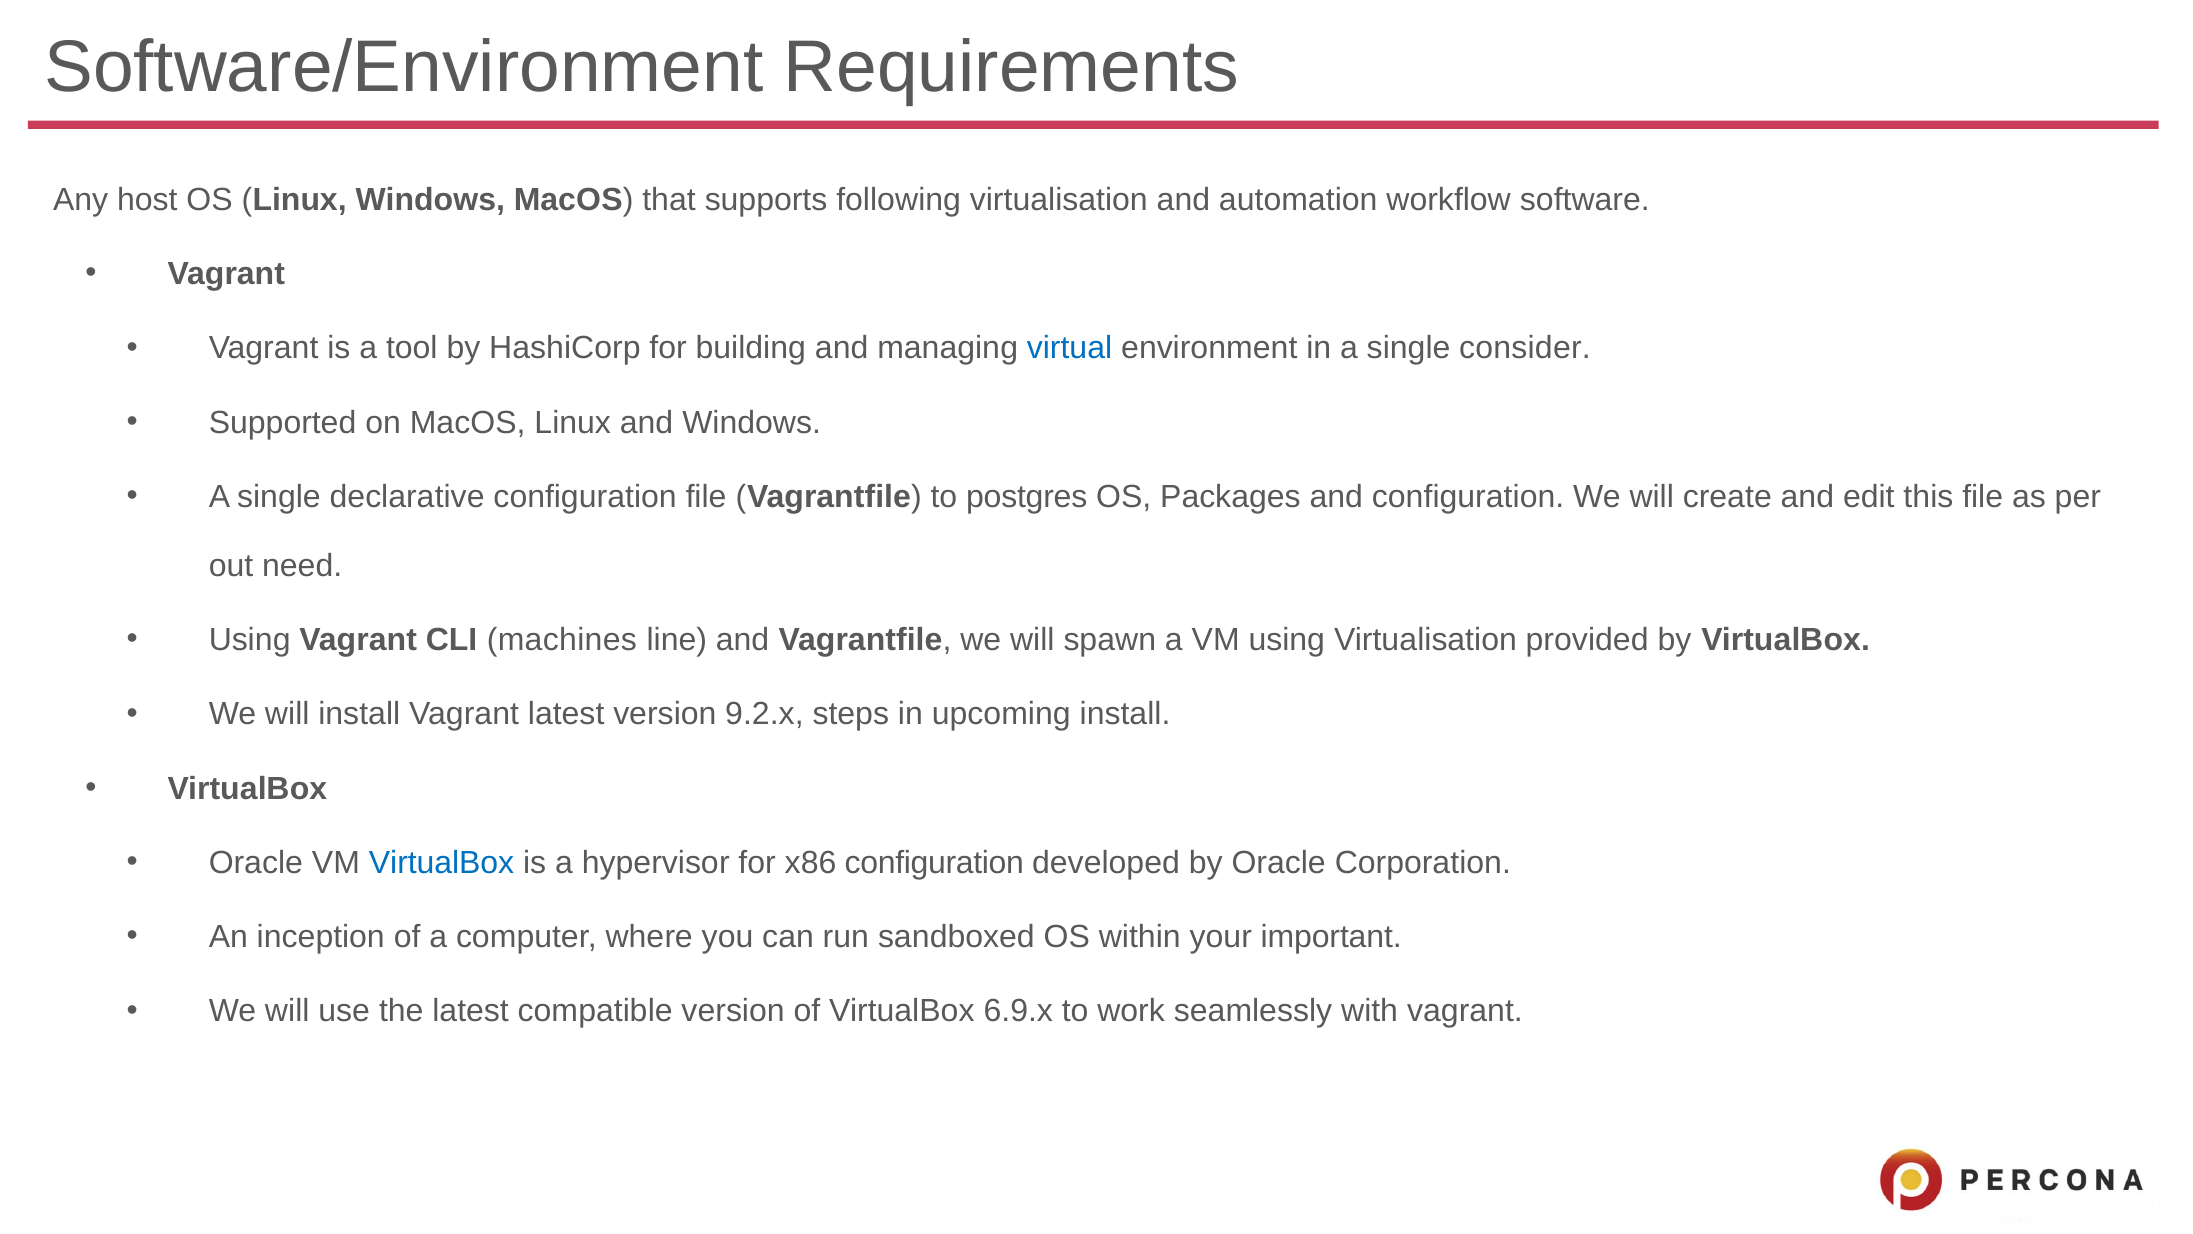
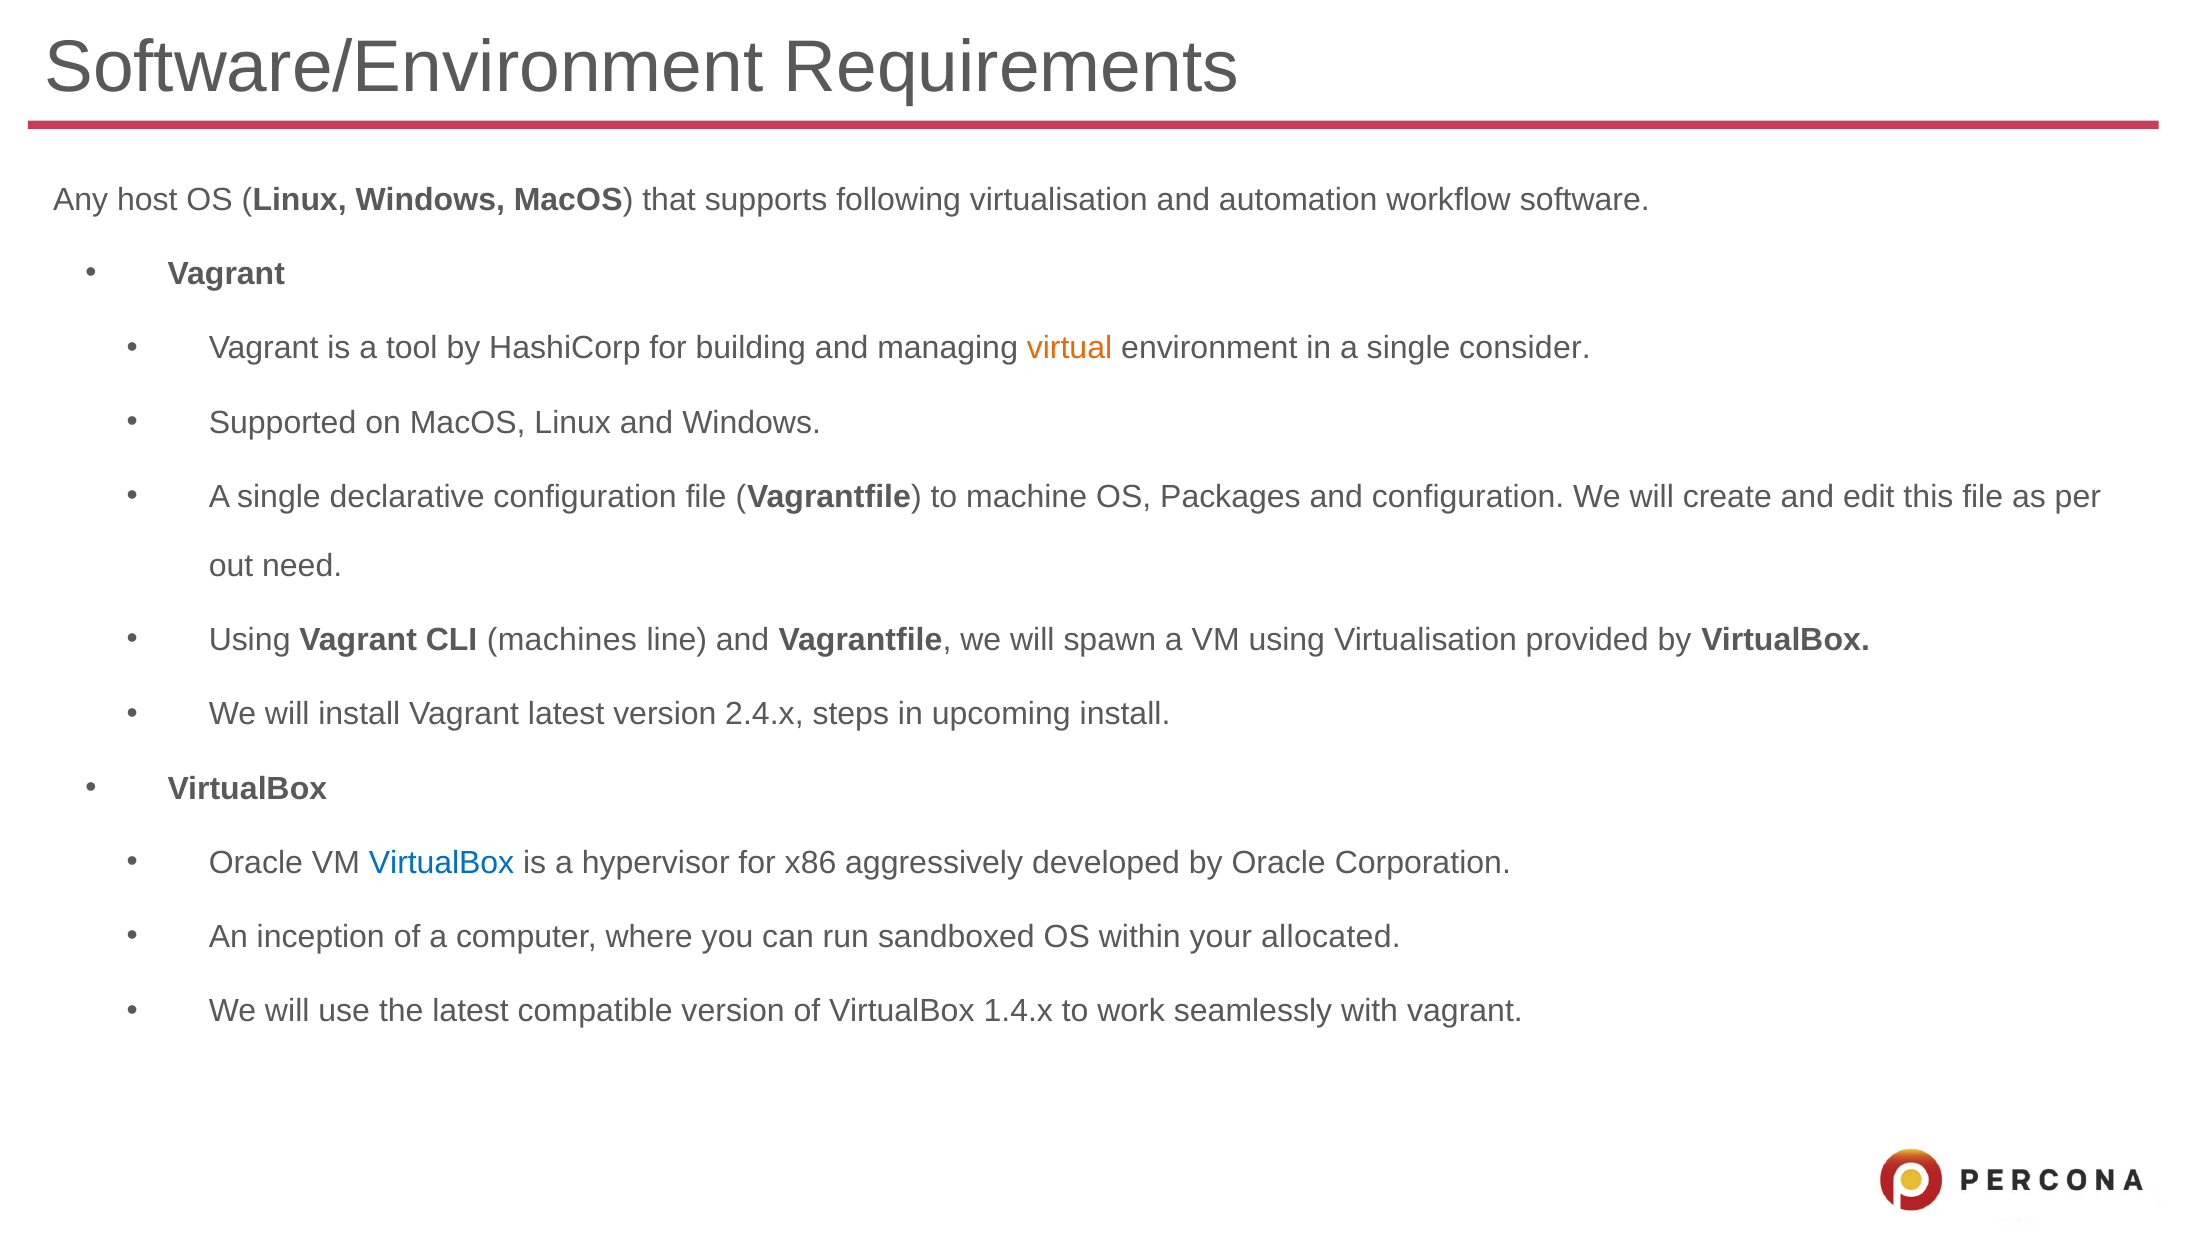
virtual colour: blue -> orange
postgres: postgres -> machine
9.2.x: 9.2.x -> 2.4.x
x86 configuration: configuration -> aggressively
important: important -> allocated
6.9.x: 6.9.x -> 1.4.x
